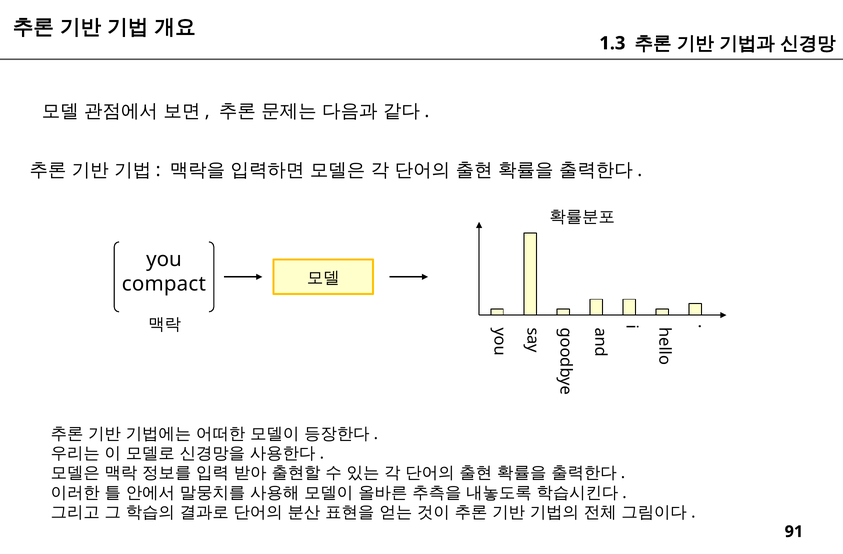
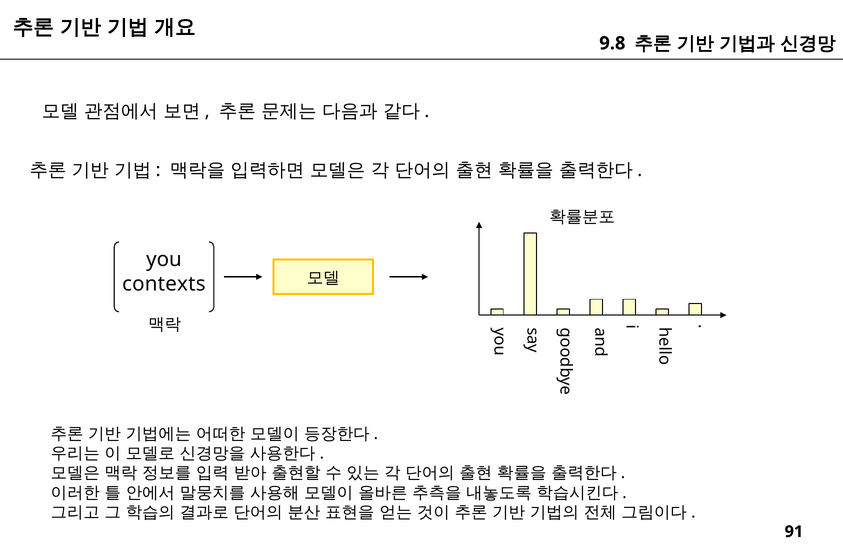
1.3: 1.3 -> 9.8
compact: compact -> contexts
